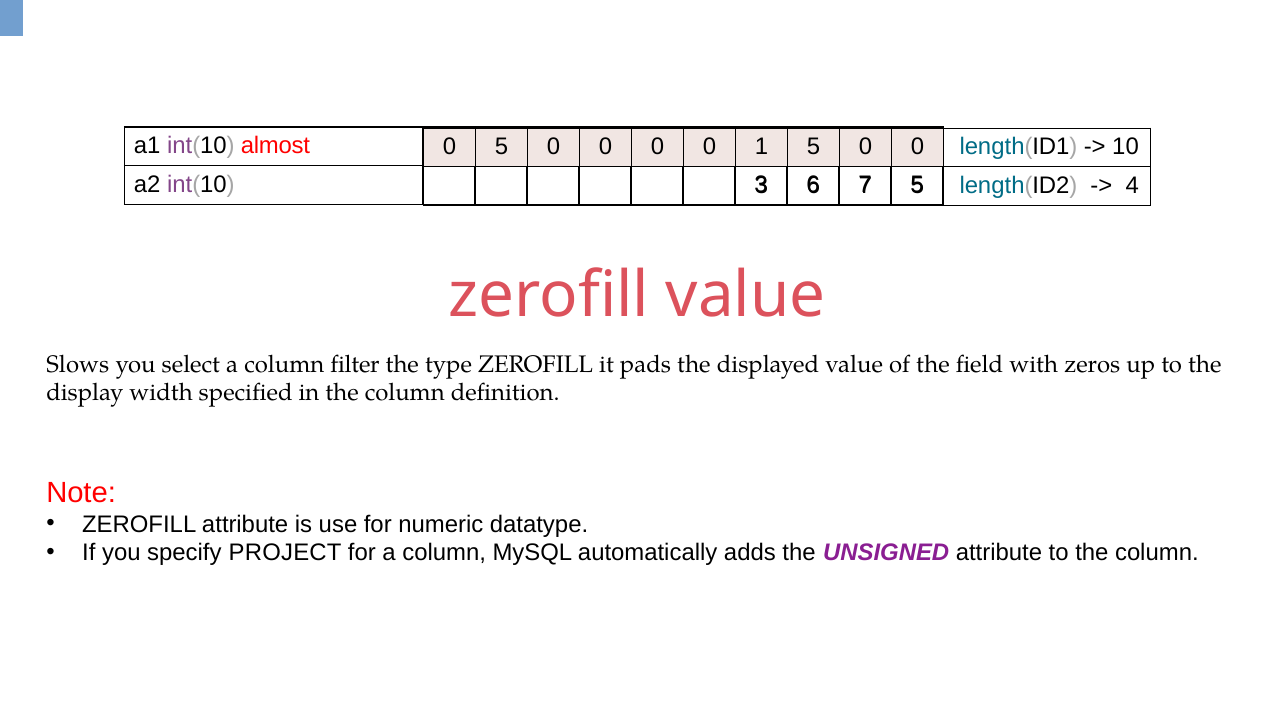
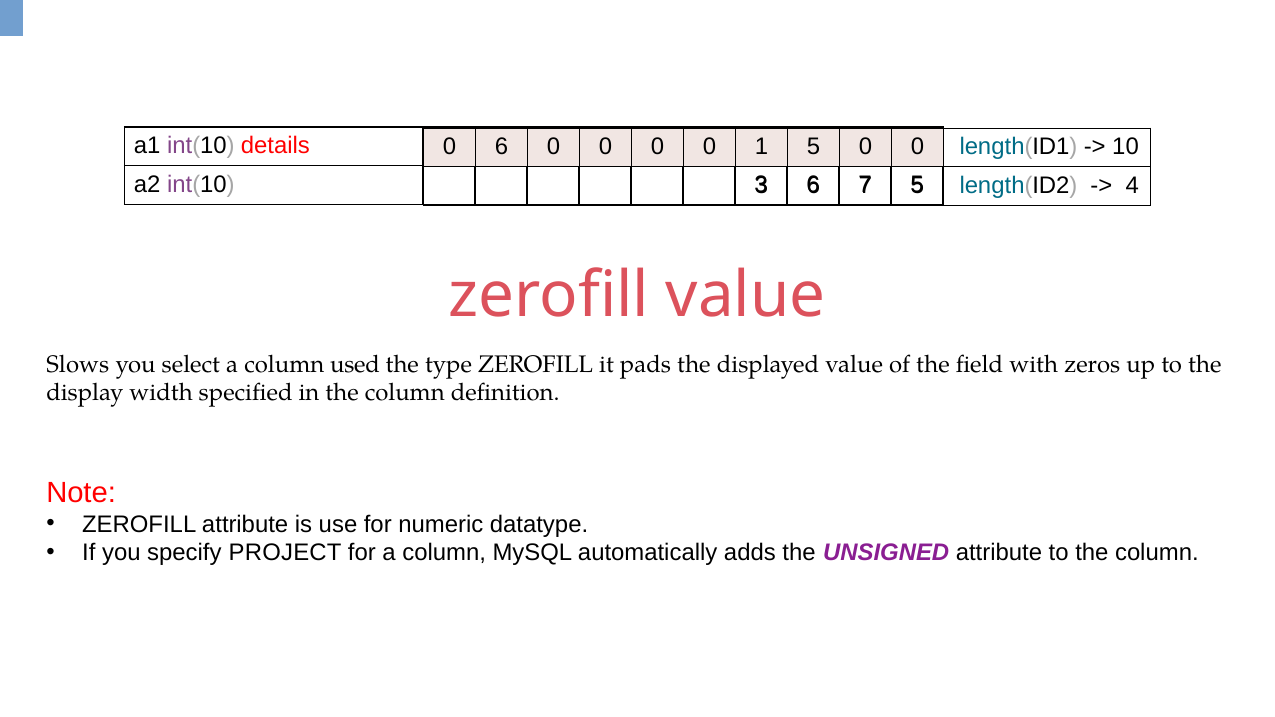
almost: almost -> details
0 5: 5 -> 6
filter: filter -> used
